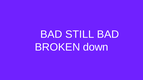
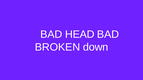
STILL: STILL -> HEAD
